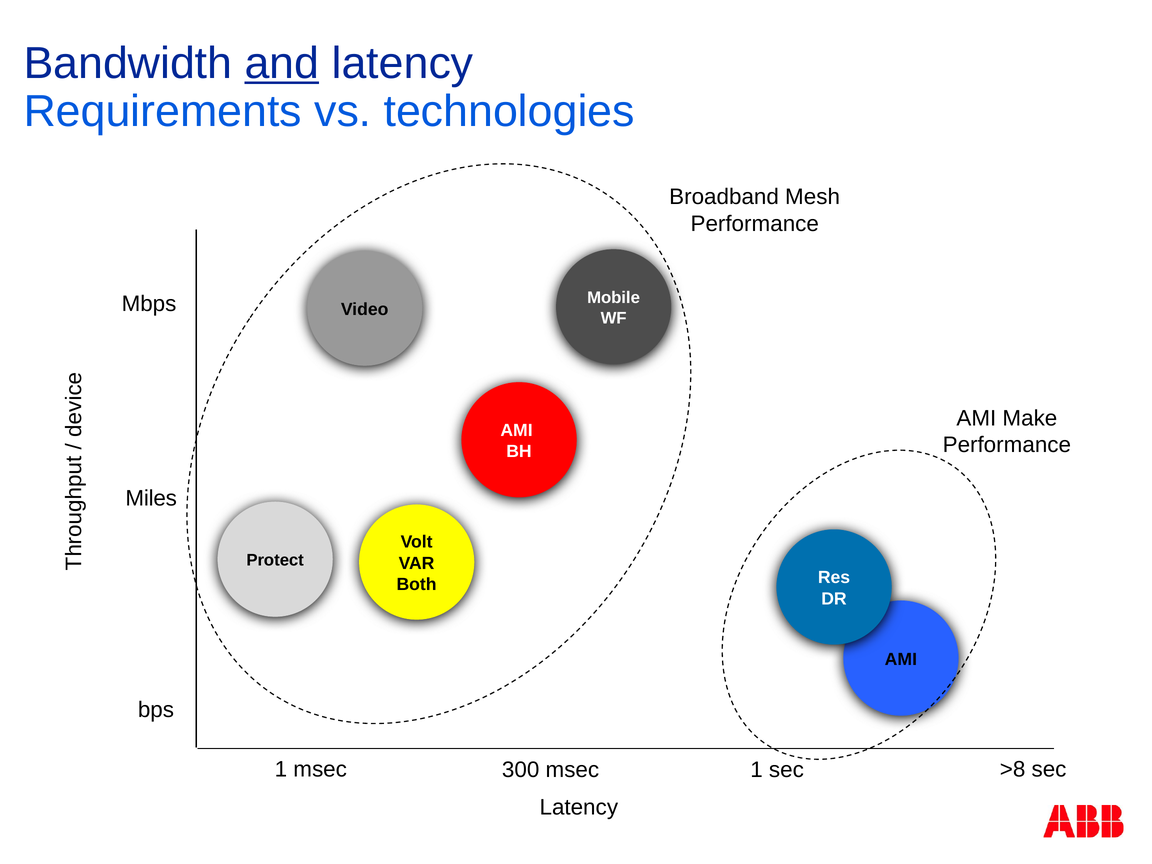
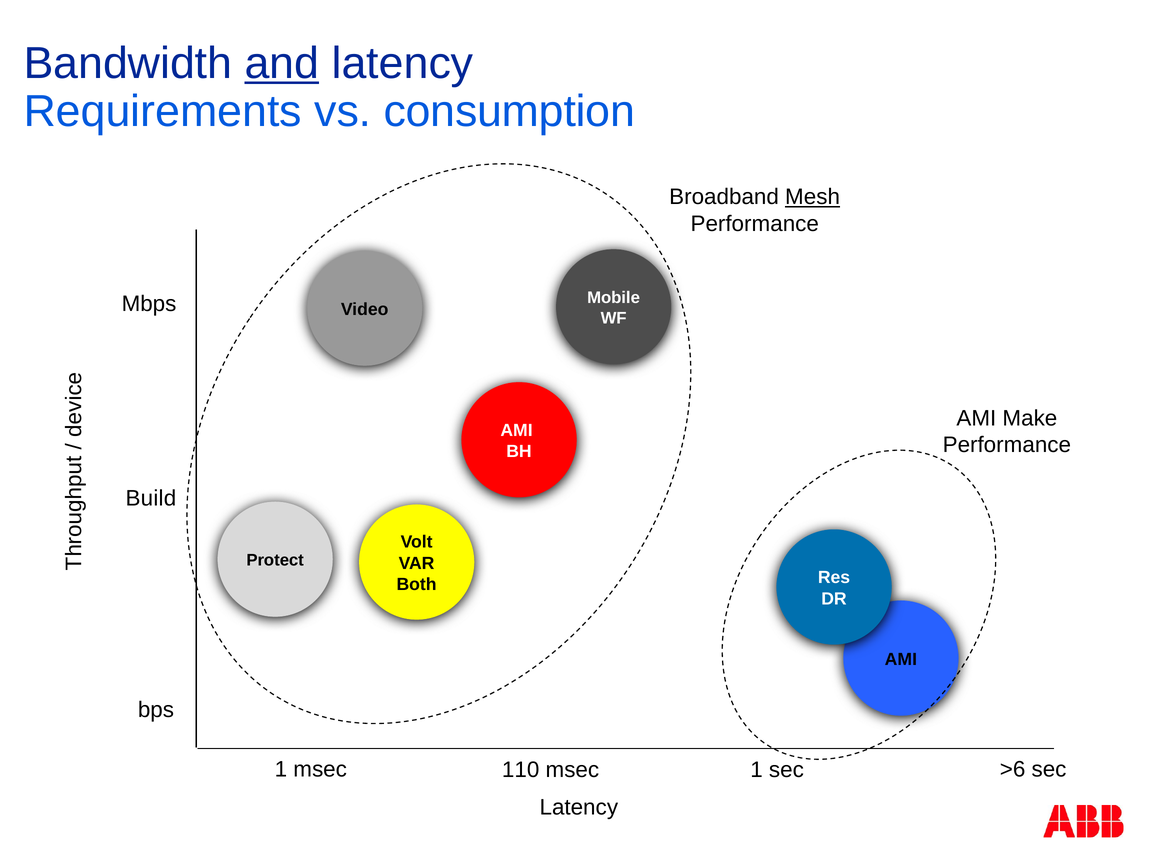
technologies: technologies -> consumption
Mesh underline: none -> present
Miles: Miles -> Build
300: 300 -> 110
>8: >8 -> >6
